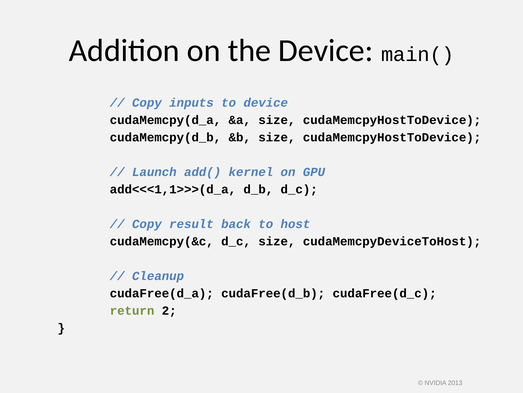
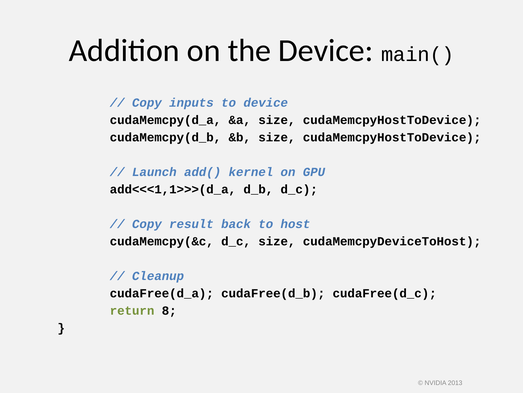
2: 2 -> 8
